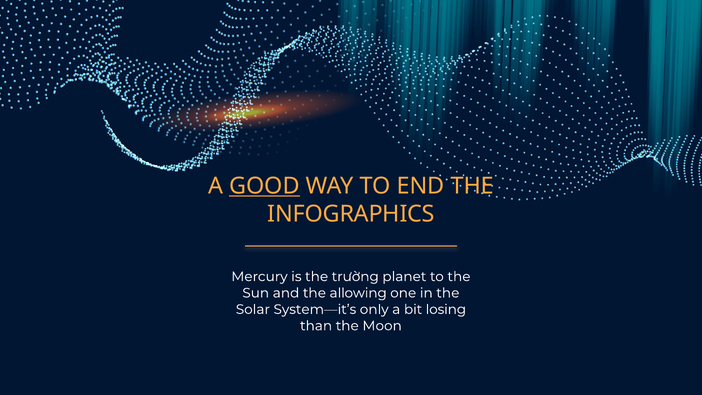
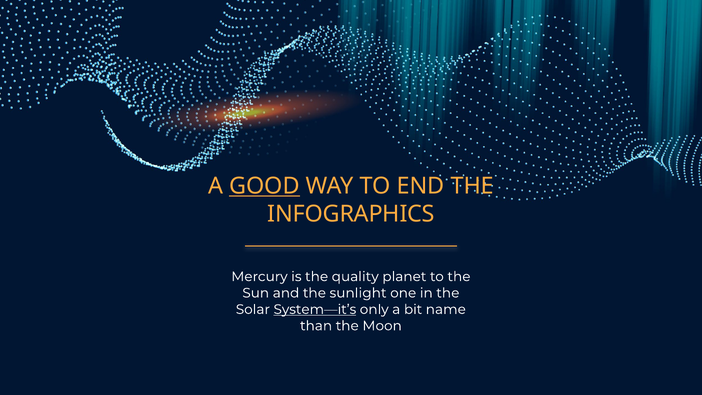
trường: trường -> quality
allowing: allowing -> sunlight
System—it’s underline: none -> present
losing: losing -> name
